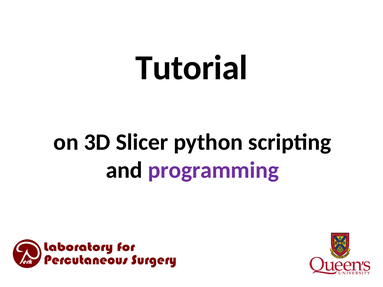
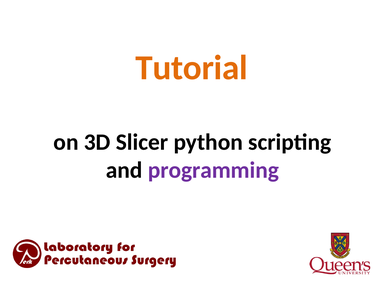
Tutorial colour: black -> orange
